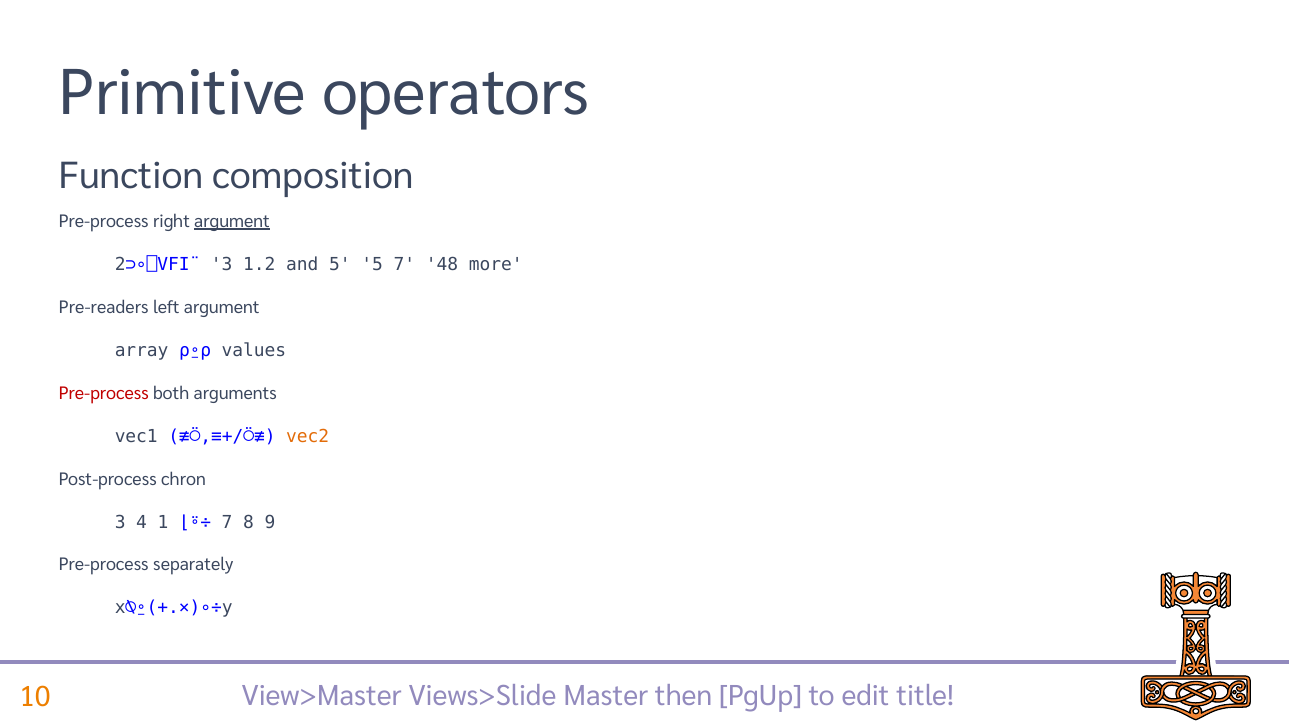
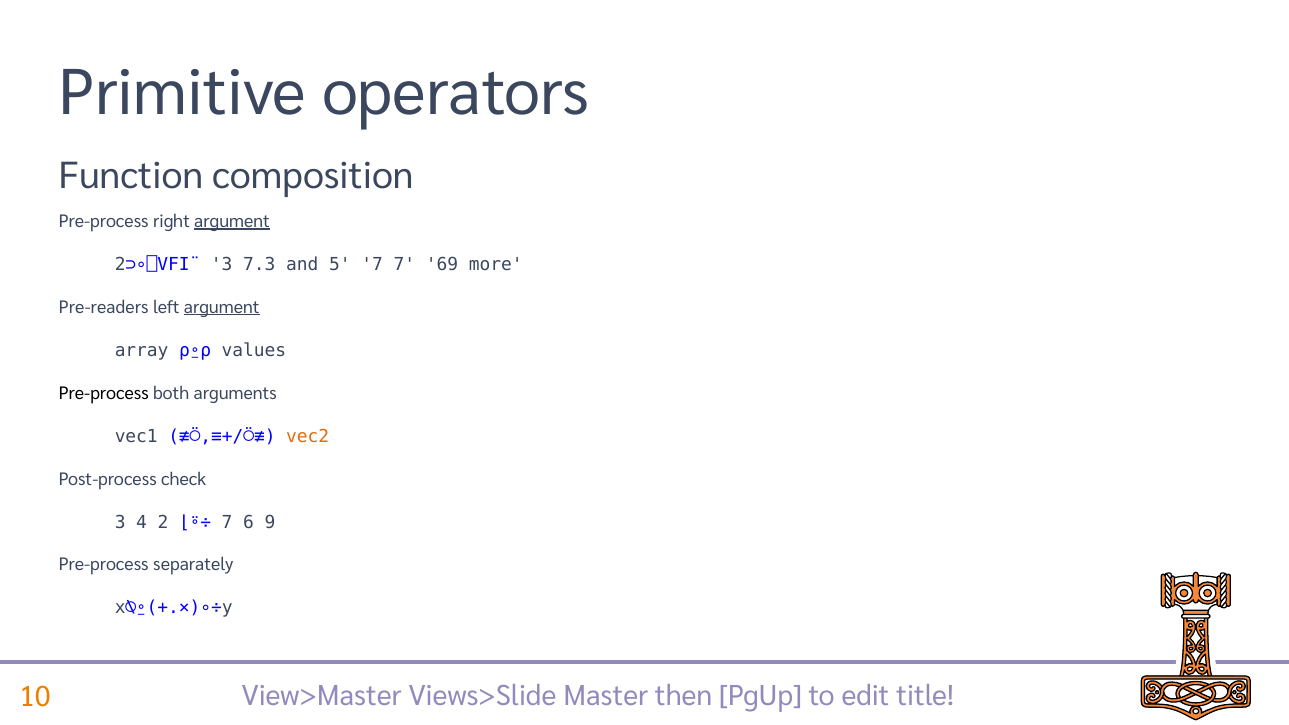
1.2: 1.2 -> 7.3
5 5: 5 -> 7
48: 48 -> 69
argument at (222, 307) underline: none -> present
Pre-process at (104, 393) colour: red -> black
chron: chron -> check
1: 1 -> 2
8: 8 -> 6
